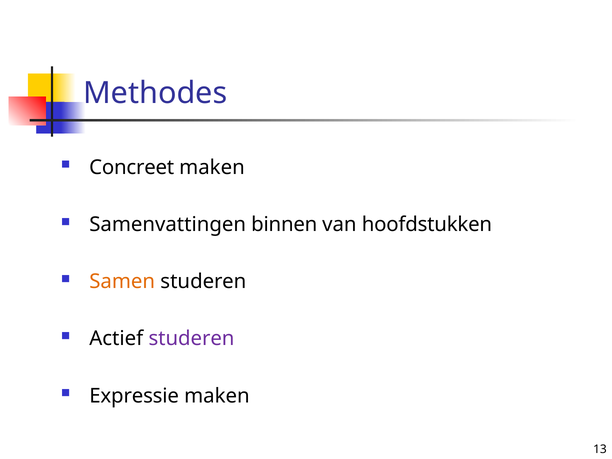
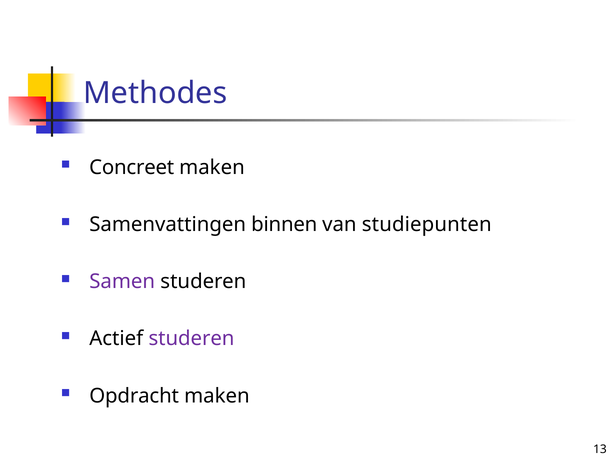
hoofdstukken: hoofdstukken -> studiepunten
Samen colour: orange -> purple
Expressie: Expressie -> Opdracht
